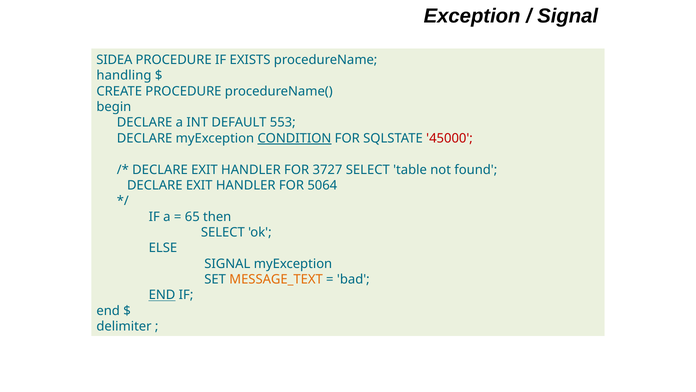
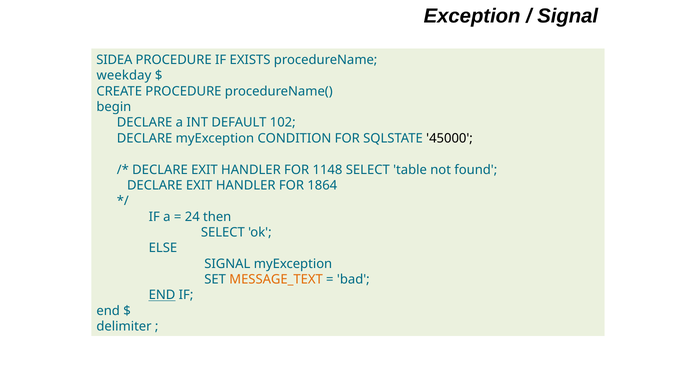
handling: handling -> weekday
553: 553 -> 102
CONDITION underline: present -> none
45000 colour: red -> black
3727: 3727 -> 1148
5064: 5064 -> 1864
65: 65 -> 24
